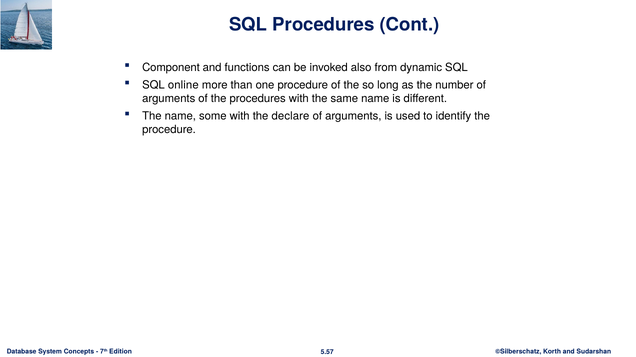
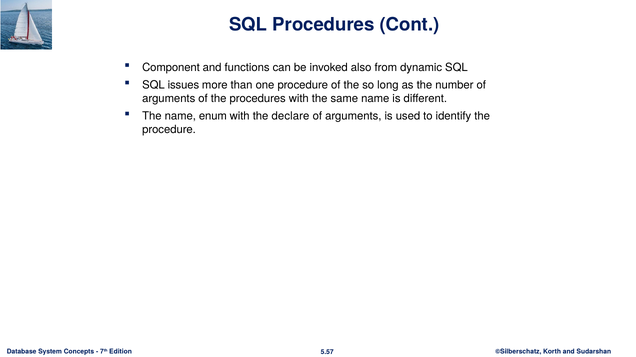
online: online -> issues
some: some -> enum
